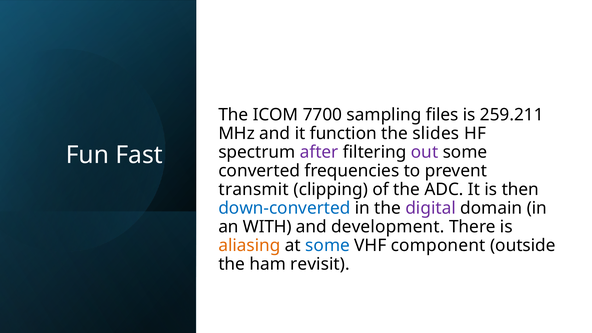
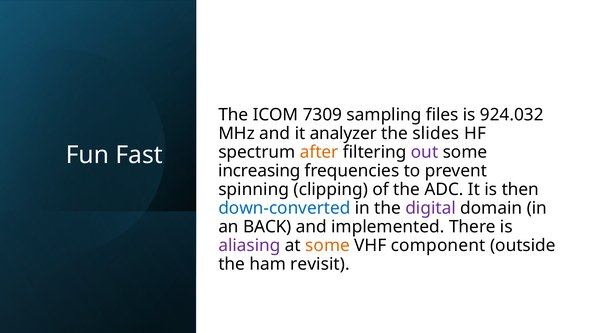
7700: 7700 -> 7309
259.211: 259.211 -> 924.032
function: function -> analyzer
after colour: purple -> orange
converted: converted -> increasing
transmit: transmit -> spinning
WITH: WITH -> BACK
development: development -> implemented
aliasing colour: orange -> purple
some at (328, 245) colour: blue -> orange
